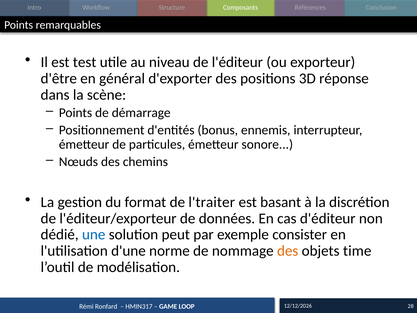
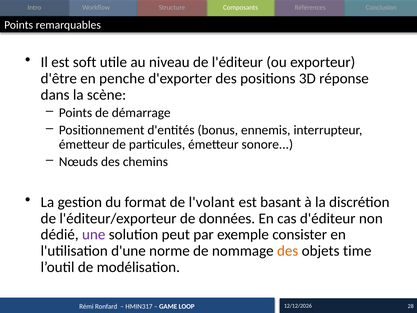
test: test -> soft
général: général -> penche
l'traiter: l'traiter -> l'volant
une colour: blue -> purple
